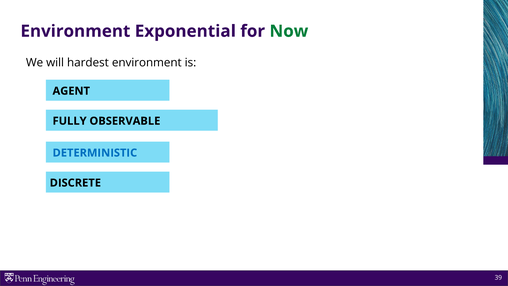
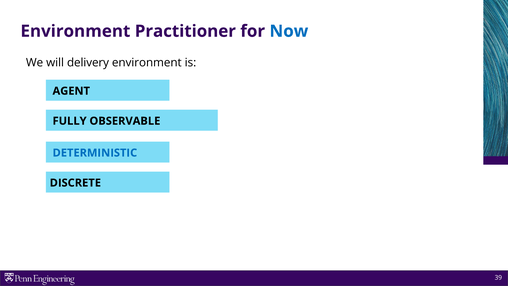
Exponential: Exponential -> Practitioner
Now colour: green -> blue
hardest: hardest -> delivery
